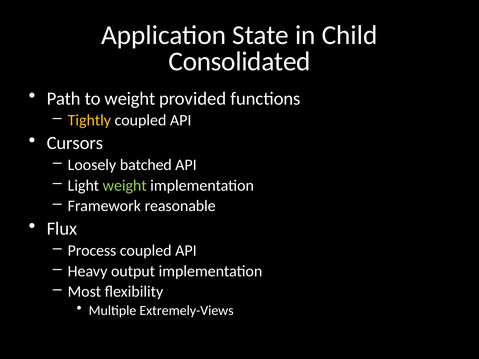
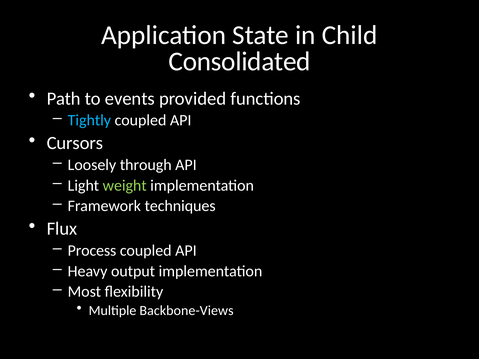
to weight: weight -> events
Tightly colour: yellow -> light blue
batched: batched -> through
reasonable: reasonable -> techniques
Extremely-Views: Extremely-Views -> Backbone-Views
